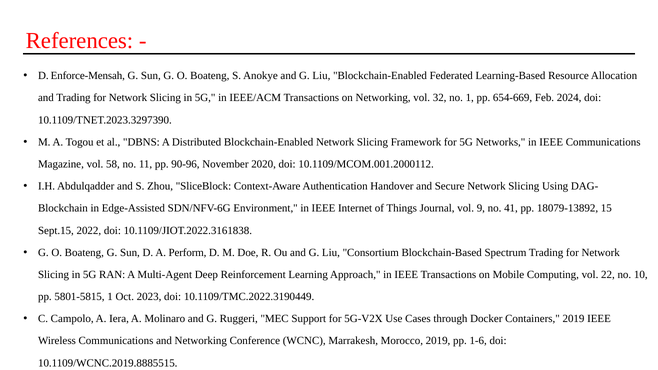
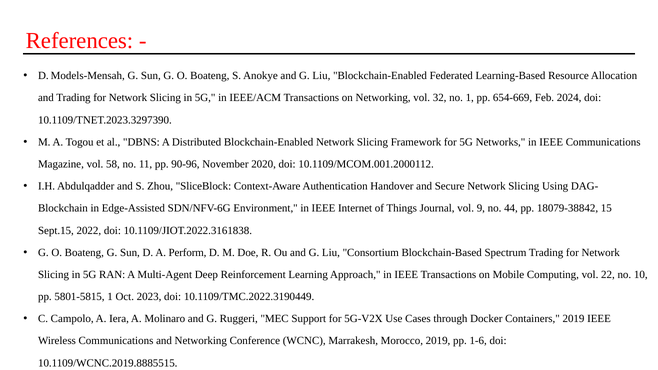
Enforce-Mensah: Enforce-Mensah -> Models-Mensah
41: 41 -> 44
18079-13892: 18079-13892 -> 18079-38842
